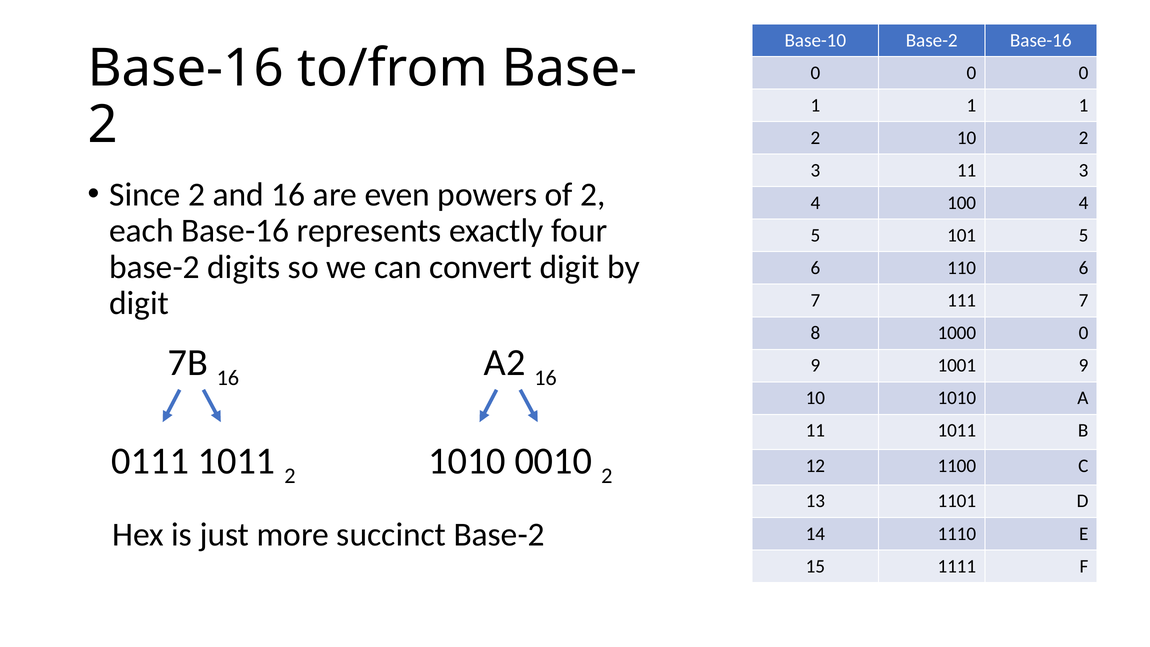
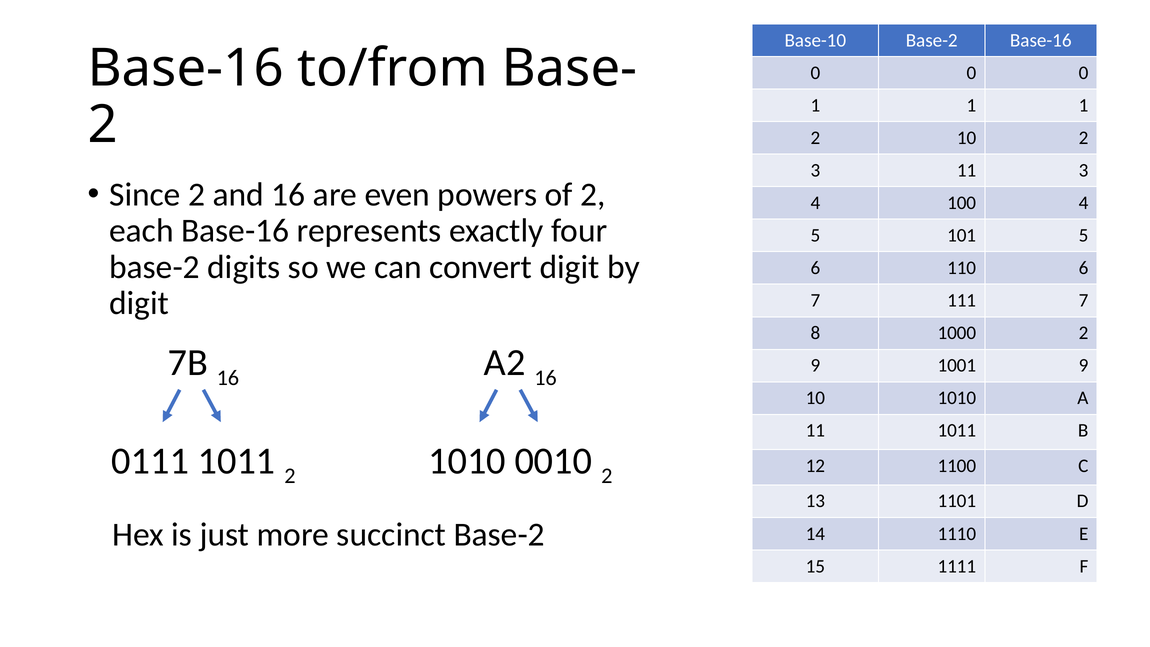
1000 0: 0 -> 2
